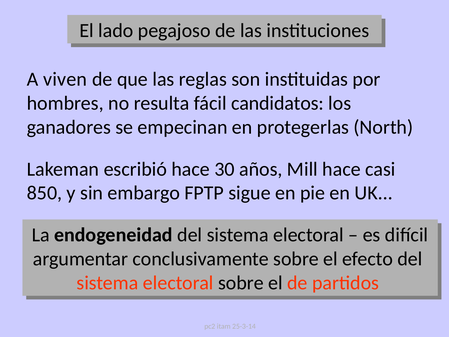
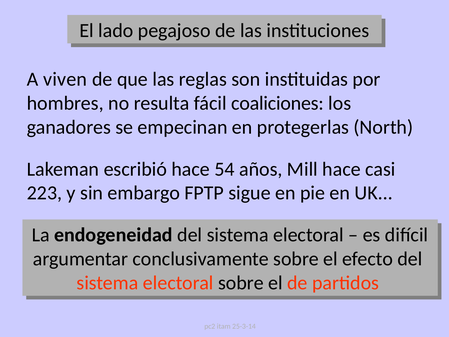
candidatos: candidatos -> coaliciones
30: 30 -> 54
850: 850 -> 223
